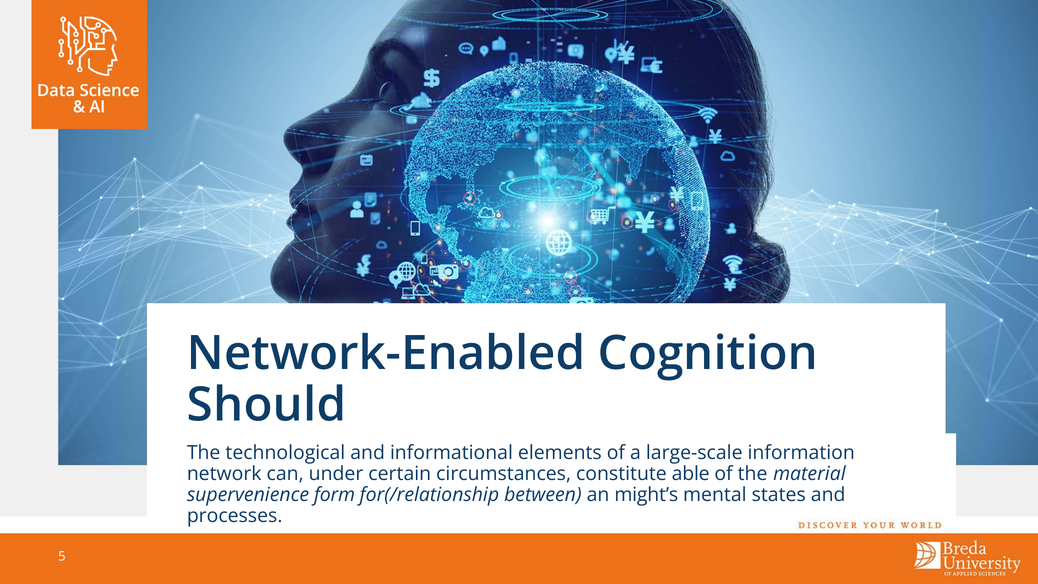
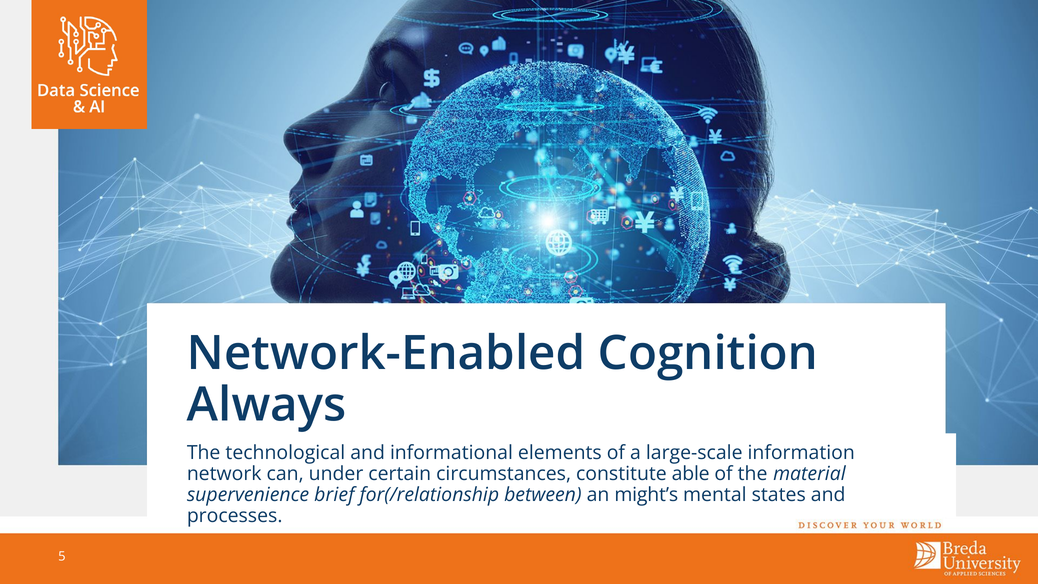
Should: Should -> Always
form: form -> brief
